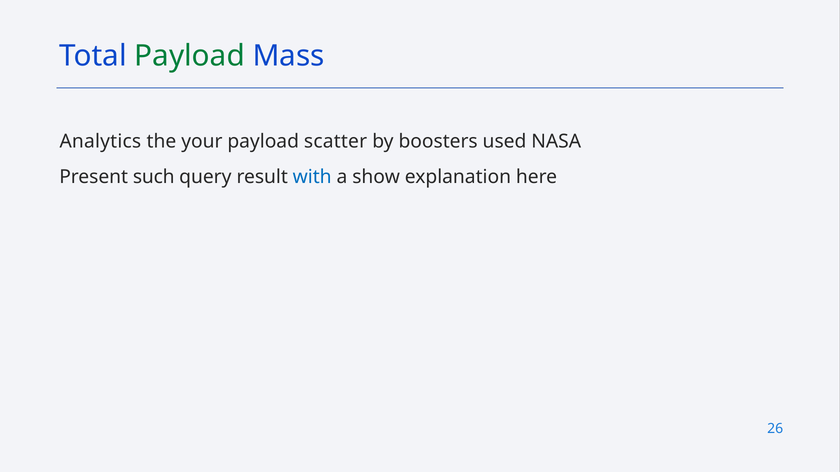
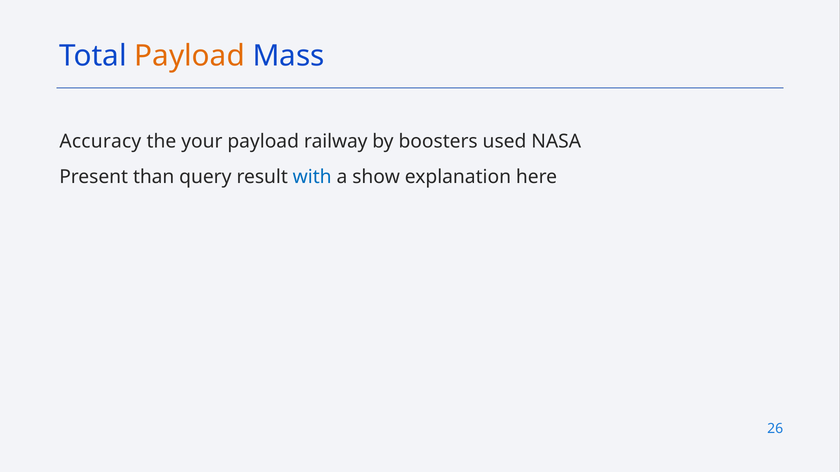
Payload at (190, 56) colour: green -> orange
Analytics: Analytics -> Accuracy
scatter: scatter -> railway
such: such -> than
